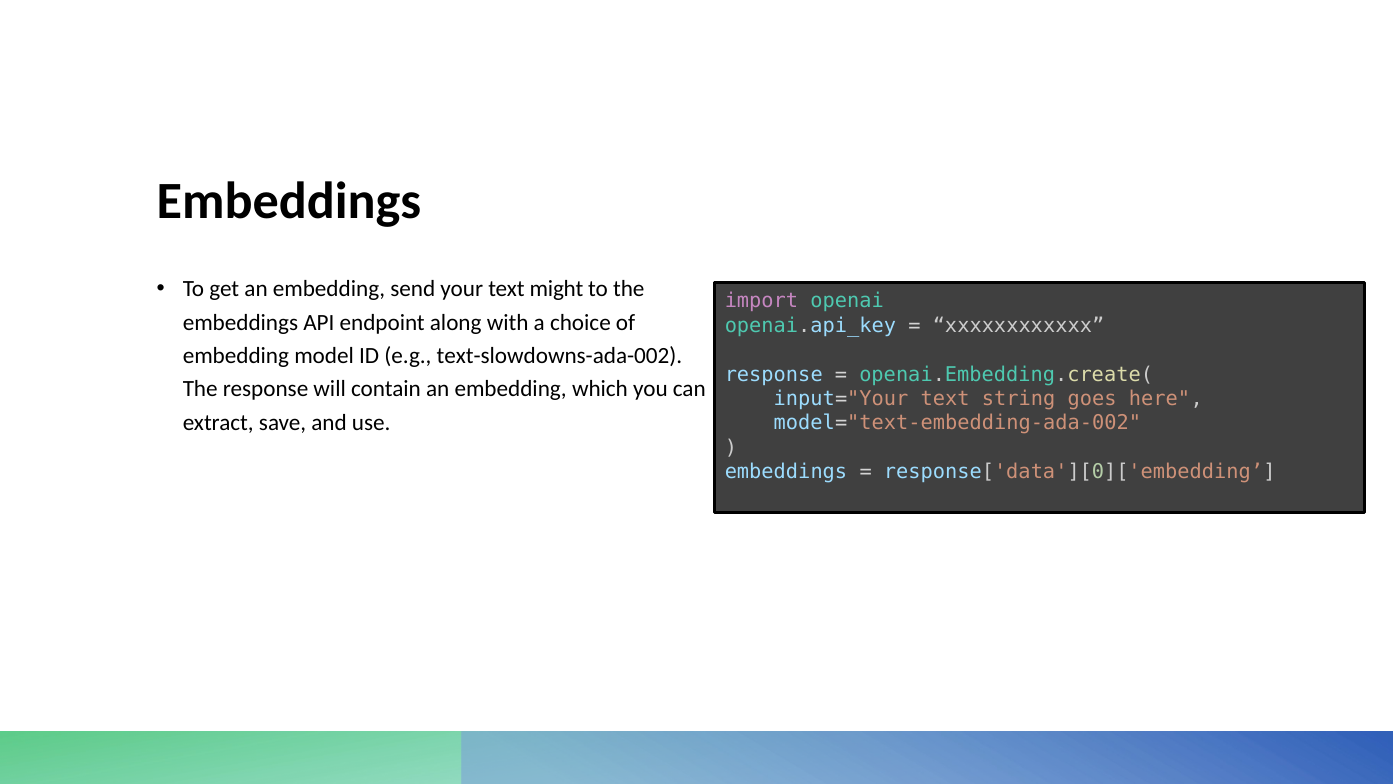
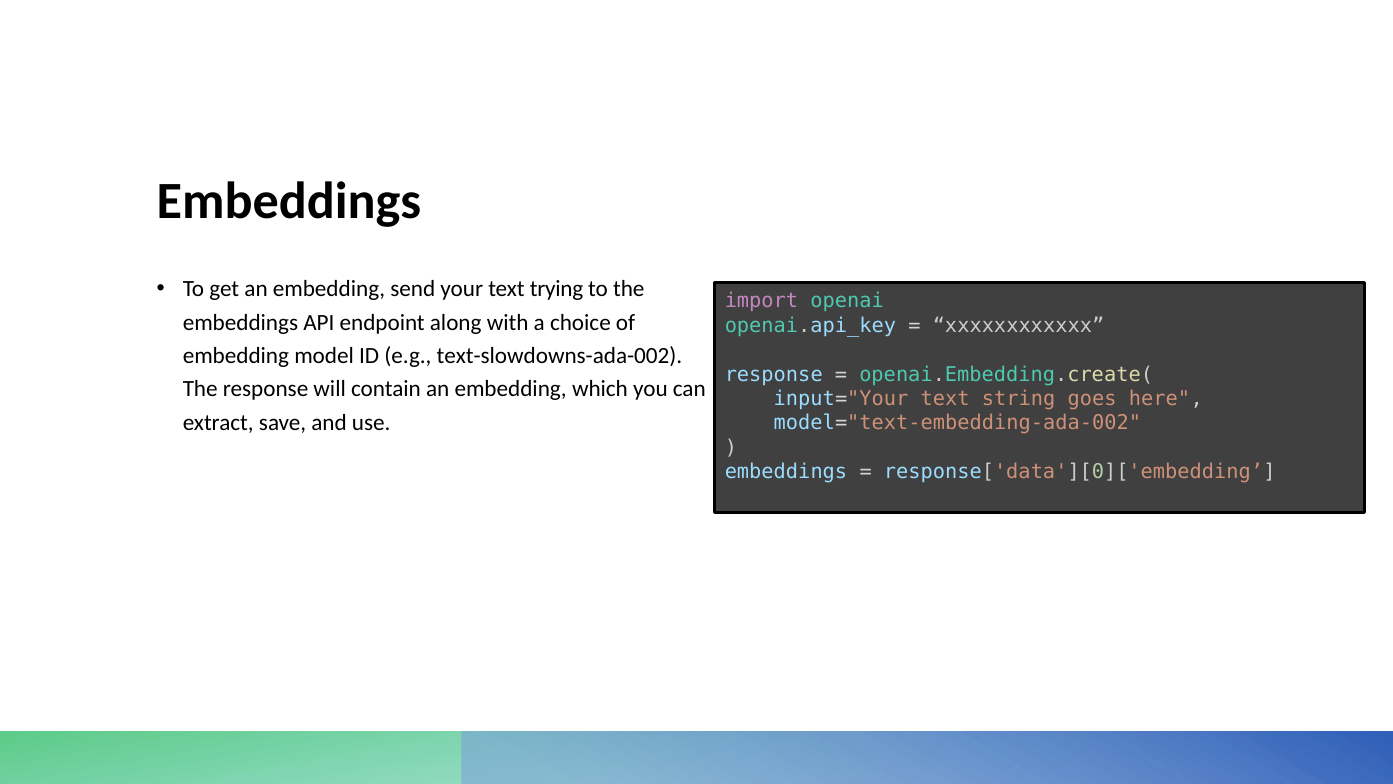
might: might -> trying
